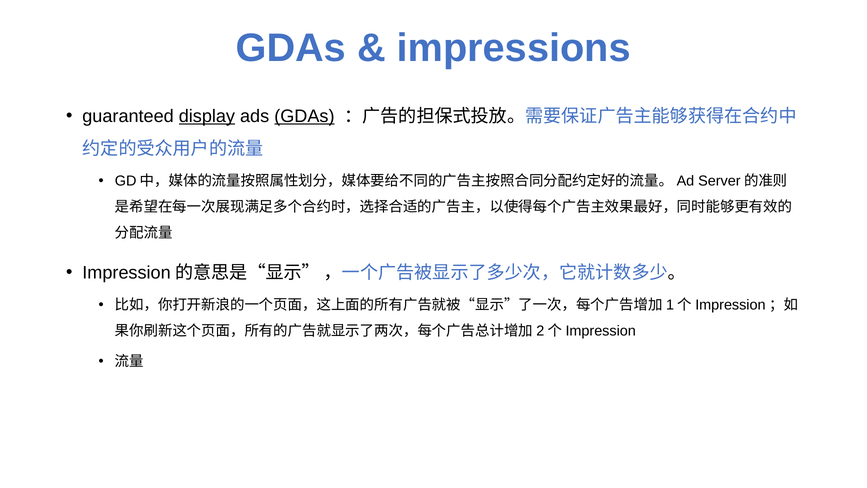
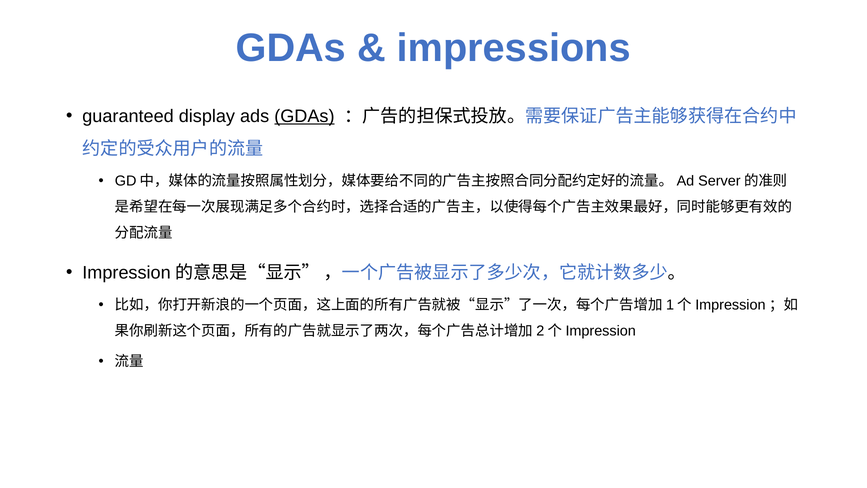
display underline: present -> none
